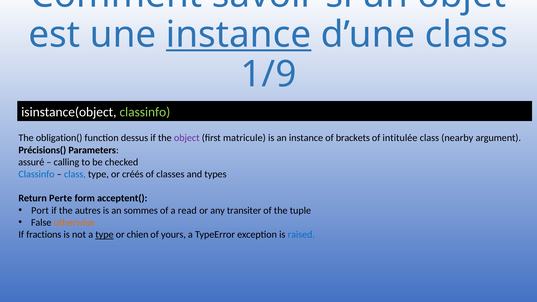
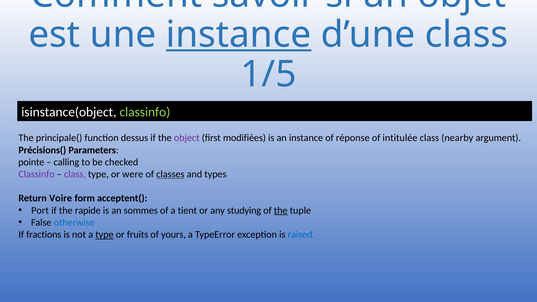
1/9: 1/9 -> 1/5
obligation(: obligation( -> principale(
matricule: matricule -> modifiées
brackets: brackets -> réponse
assuré: assuré -> pointe
Classinfo at (36, 174) colour: blue -> purple
class at (75, 174) colour: blue -> purple
créés: créés -> were
classes underline: none -> present
Perte: Perte -> Voire
autres: autres -> rapide
read: read -> tient
transiter: transiter -> studying
the at (281, 210) underline: none -> present
otherwise colour: orange -> blue
chien: chien -> fruits
